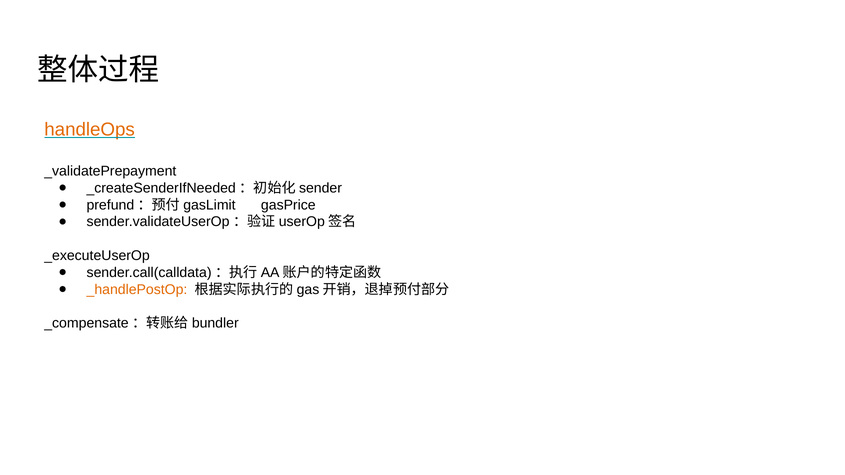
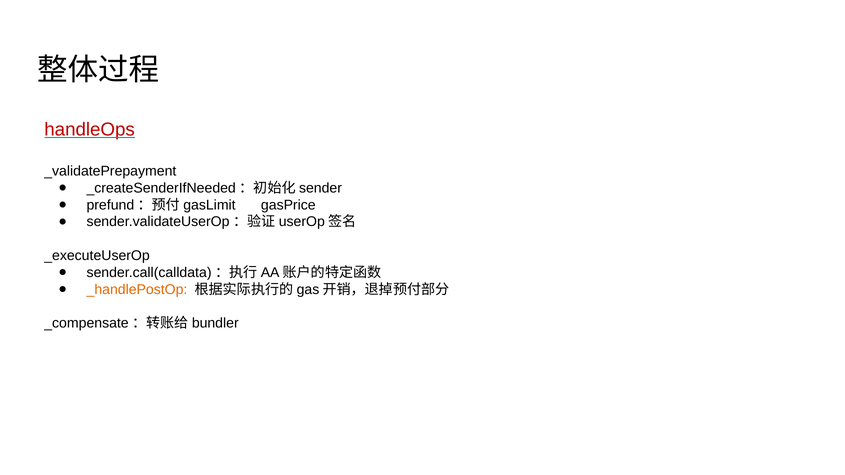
handleOps colour: orange -> red
